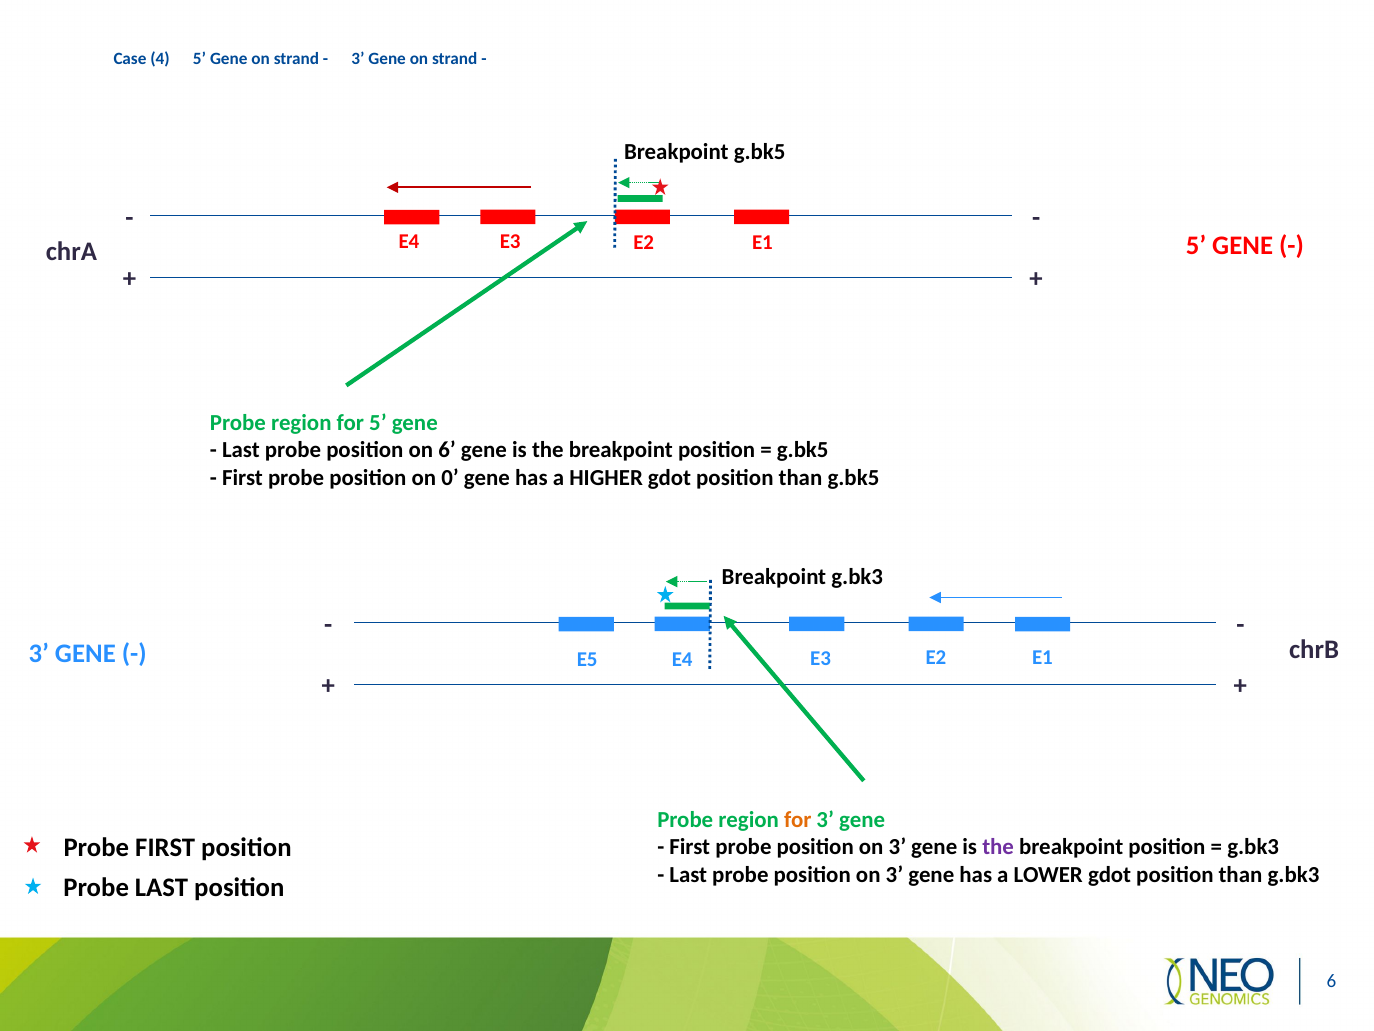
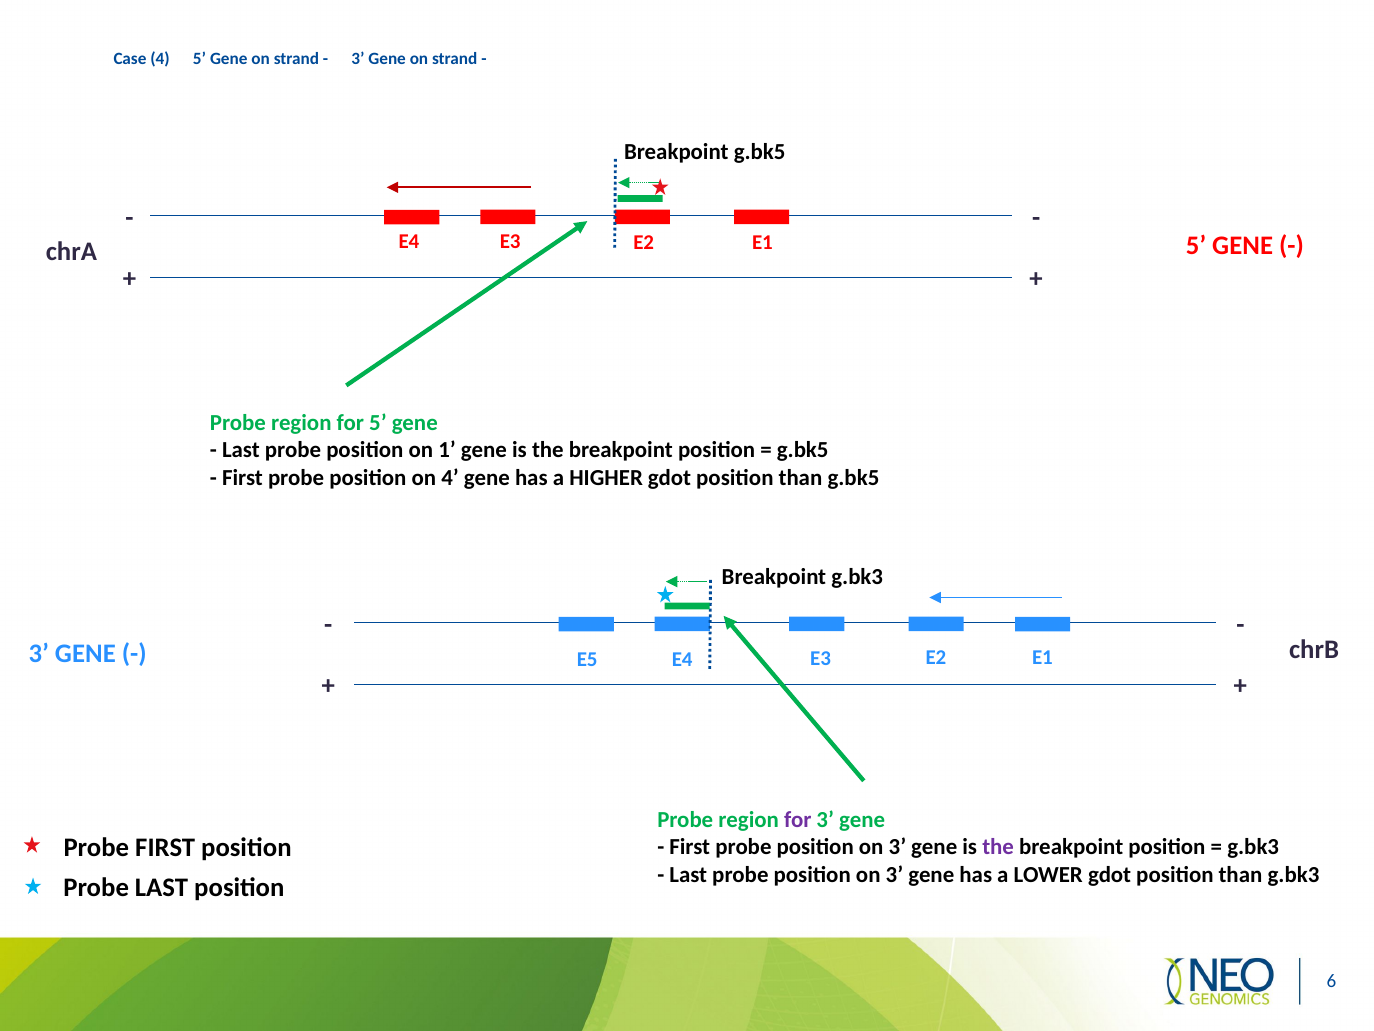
on 6: 6 -> 1
on 0: 0 -> 4
for at (798, 819) colour: orange -> purple
